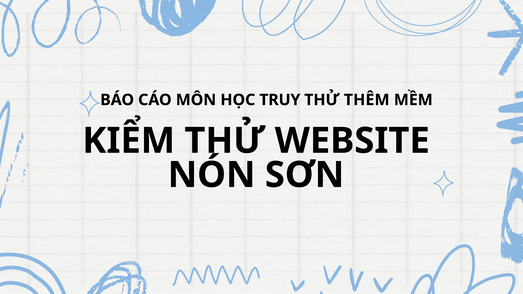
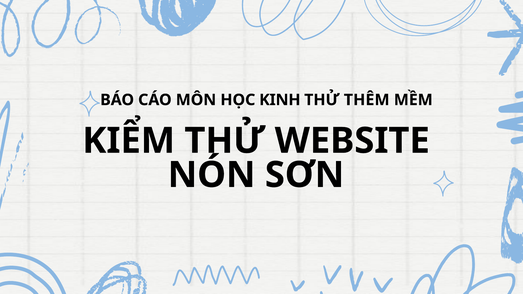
TRUY: TRUY -> KINH
